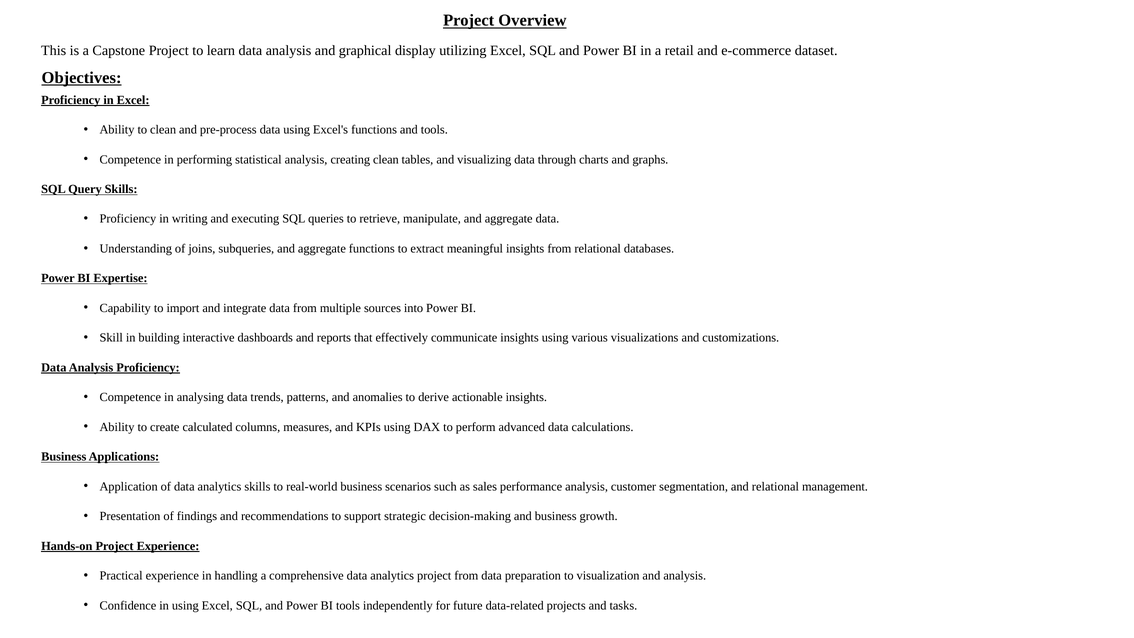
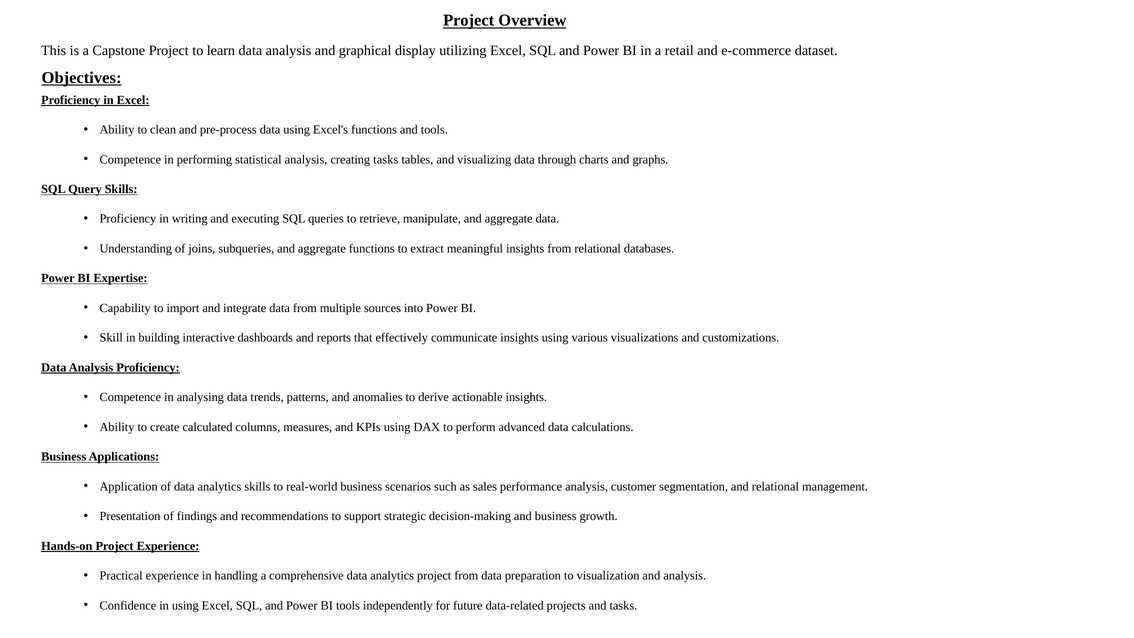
creating clean: clean -> tasks
